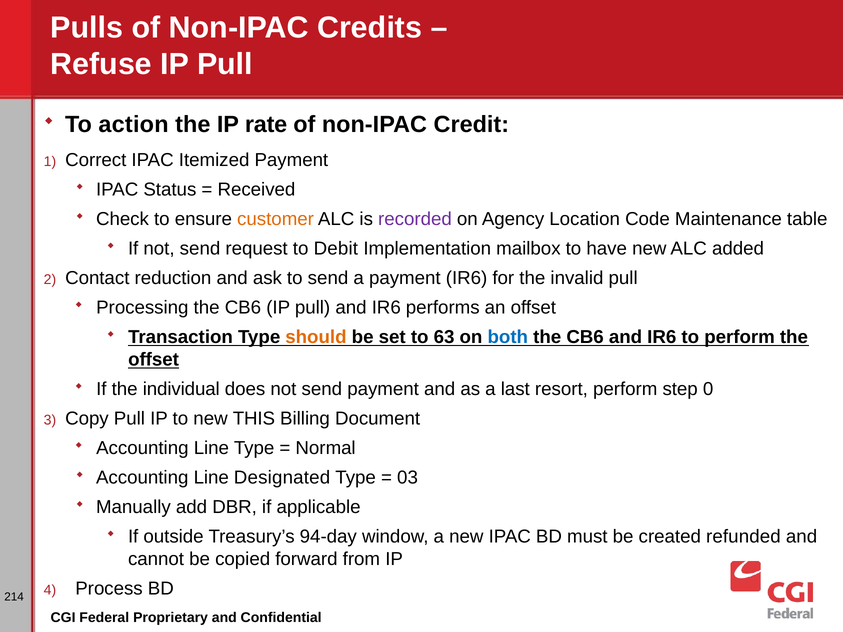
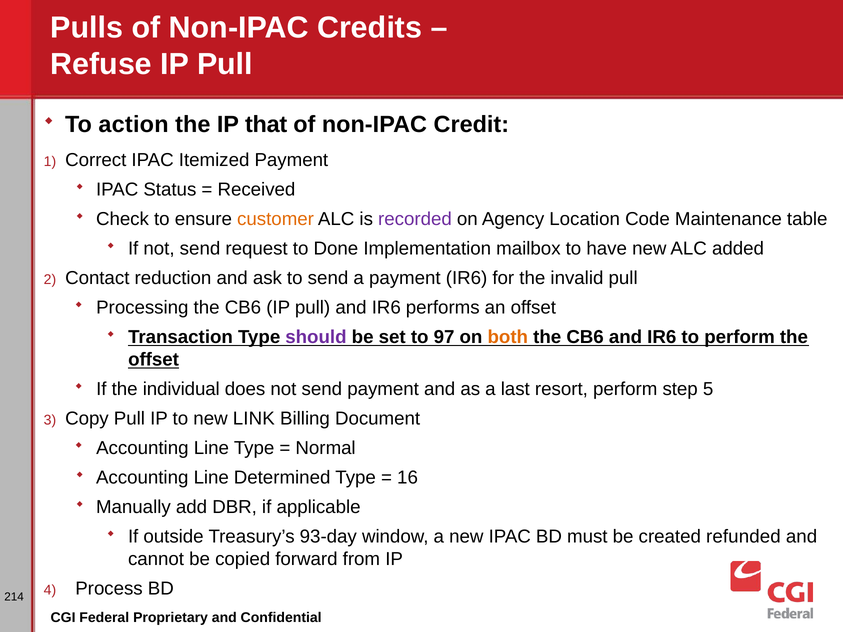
rate: rate -> that
Debit: Debit -> Done
should colour: orange -> purple
63: 63 -> 97
both colour: blue -> orange
0: 0 -> 5
THIS: THIS -> LINK
Designated: Designated -> Determined
03: 03 -> 16
94-day: 94-day -> 93-day
